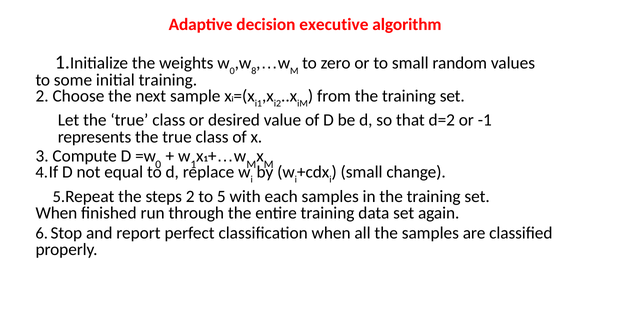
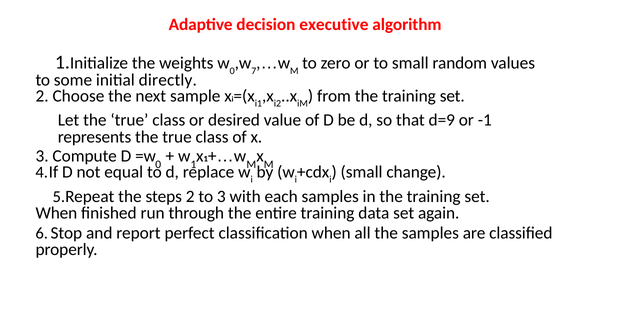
8: 8 -> 7
initial training: training -> directly
d=2: d=2 -> d=9
to 5: 5 -> 3
